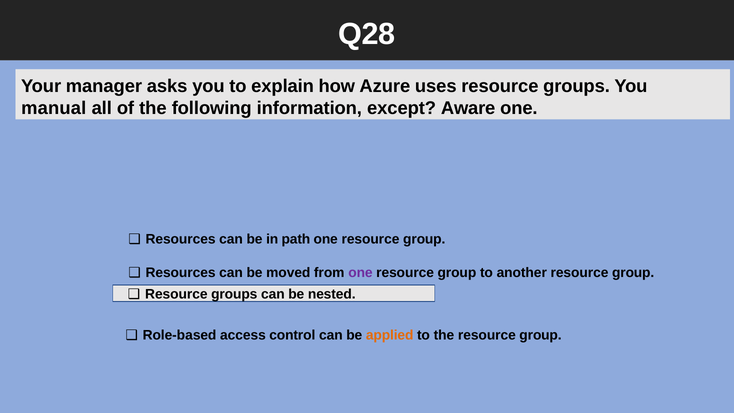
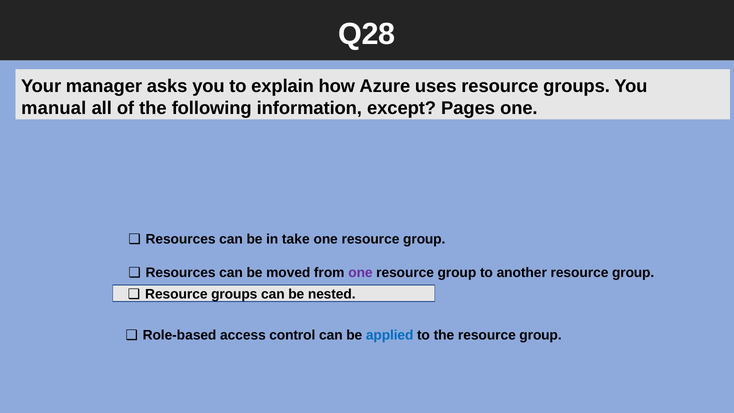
Aware: Aware -> Pages
path: path -> take
applied colour: orange -> blue
